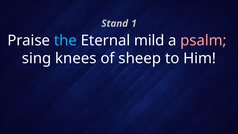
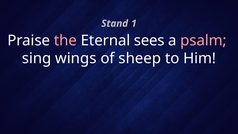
the colour: light blue -> pink
mild: mild -> sees
knees: knees -> wings
